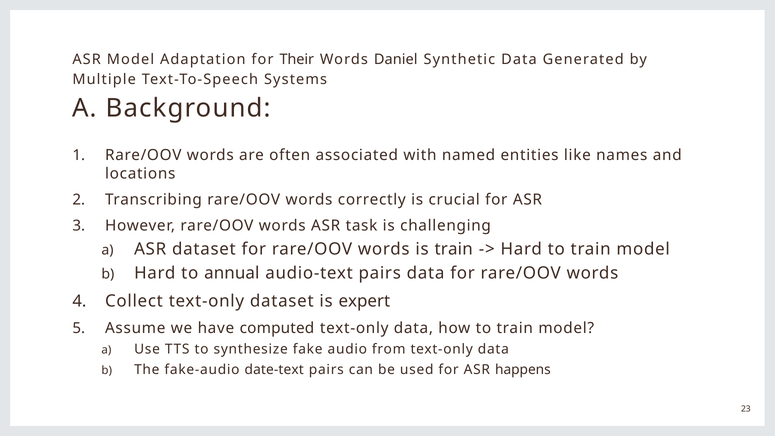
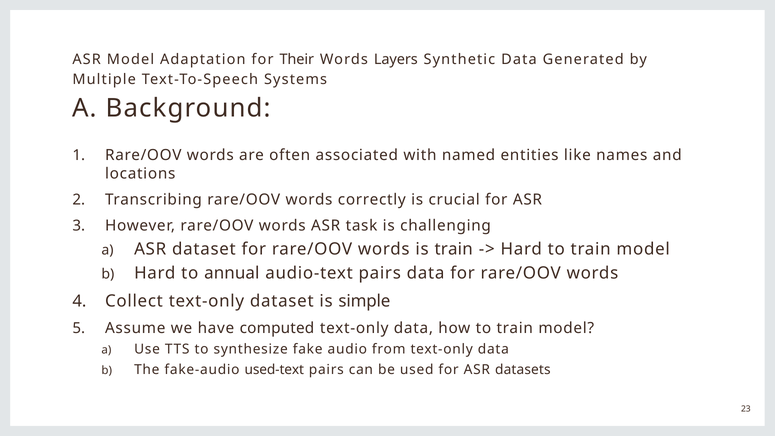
Daniel: Daniel -> Layers
expert: expert -> simple
date-text: date-text -> used-text
happens: happens -> datasets
